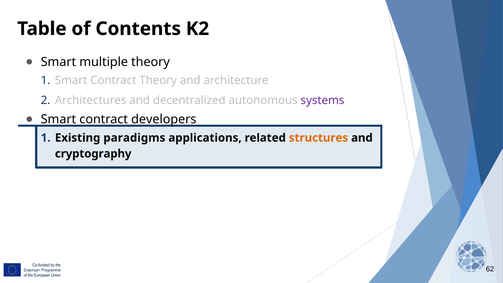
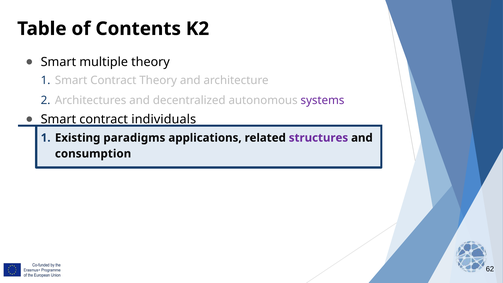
developers: developers -> individuals
structures colour: orange -> purple
cryptography: cryptography -> consumption
